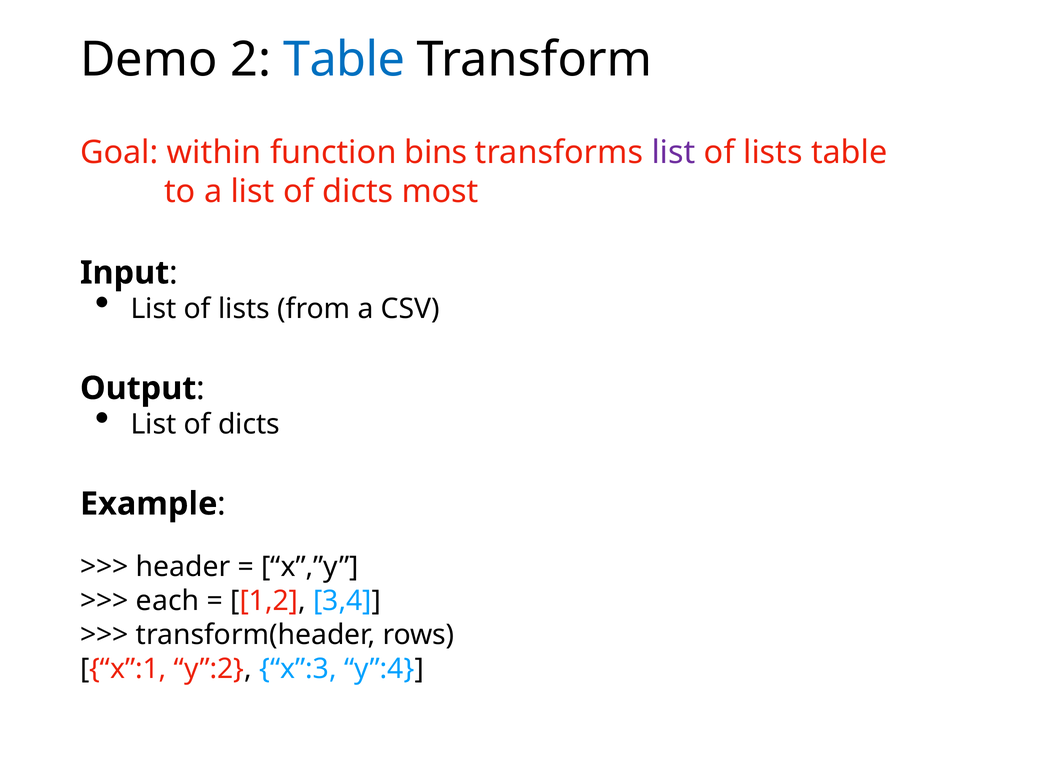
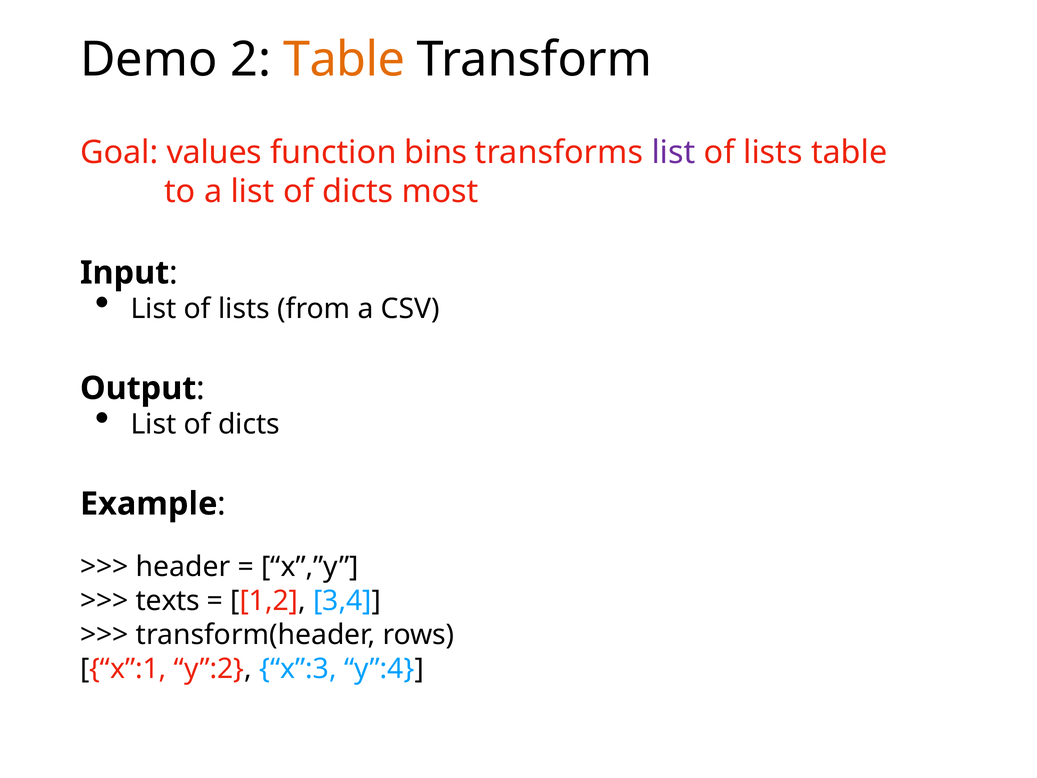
Table at (344, 60) colour: blue -> orange
within: within -> values
each: each -> texts
